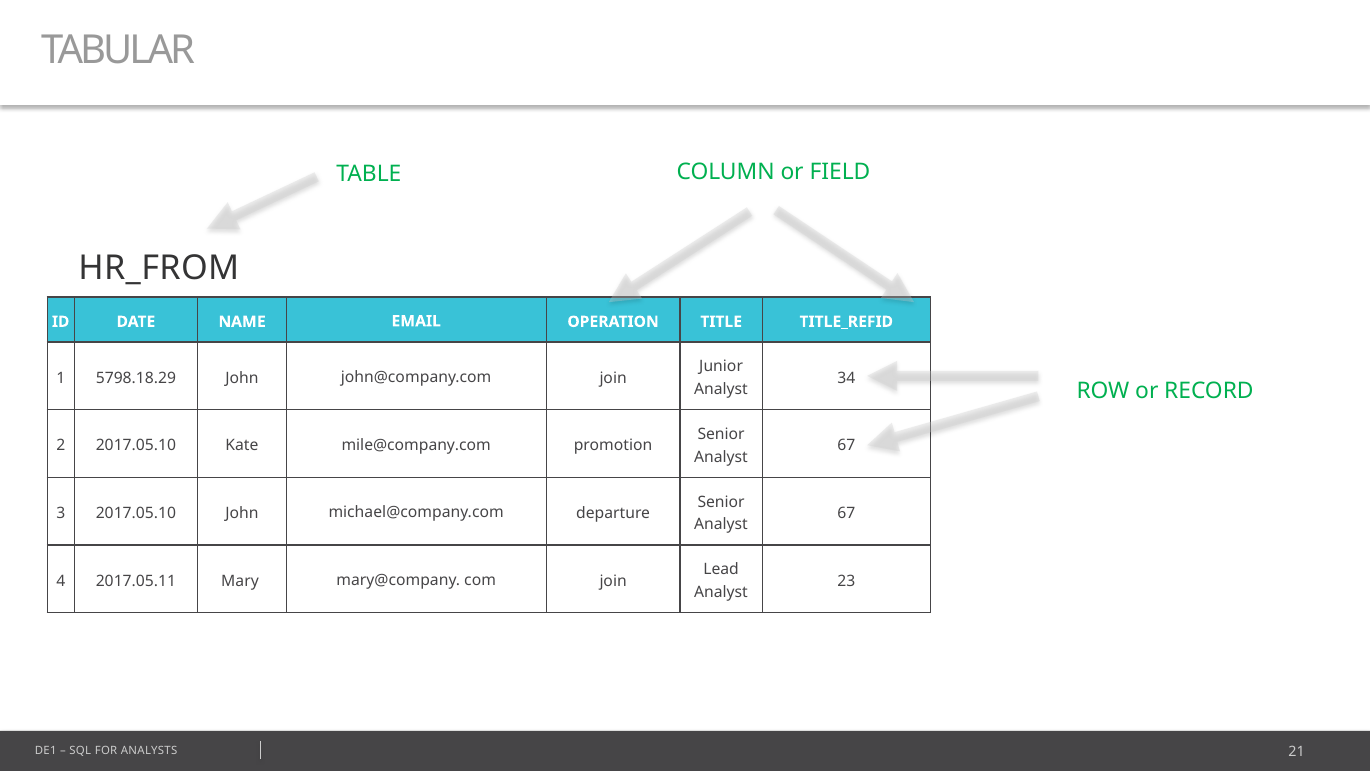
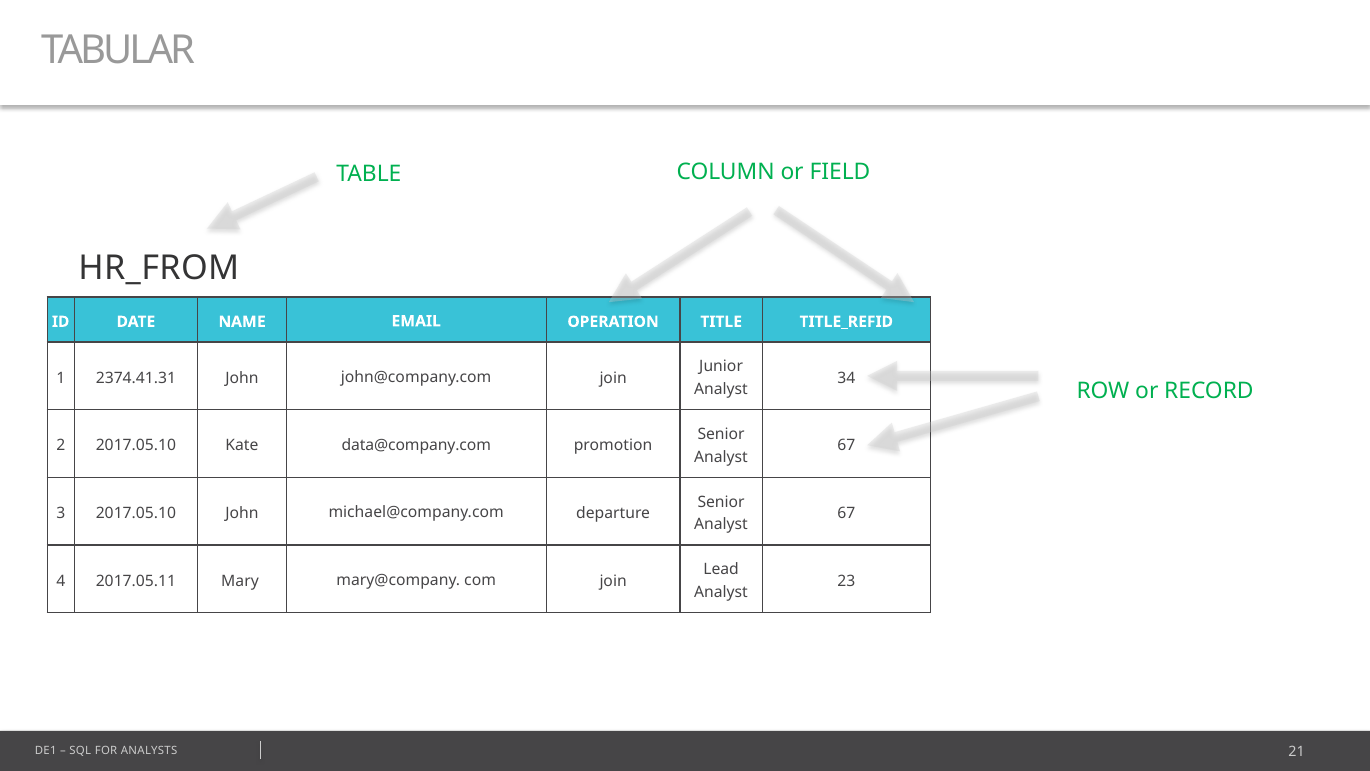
5798.18.29: 5798.18.29 -> 2374.41.31
mile@company.com: mile@company.com -> data@company.com
